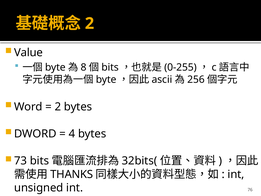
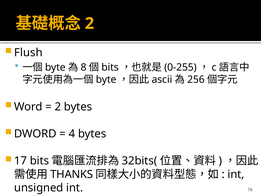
Value: Value -> Flush
73: 73 -> 17
